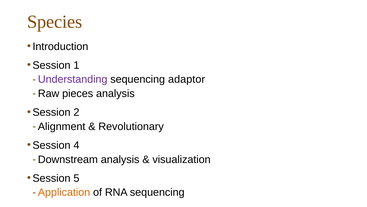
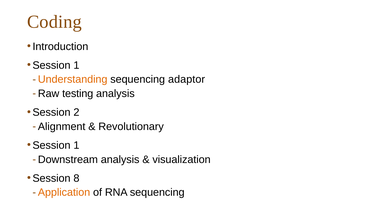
Species: Species -> Coding
Understanding colour: purple -> orange
pieces: pieces -> testing
4 at (76, 145): 4 -> 1
5: 5 -> 8
